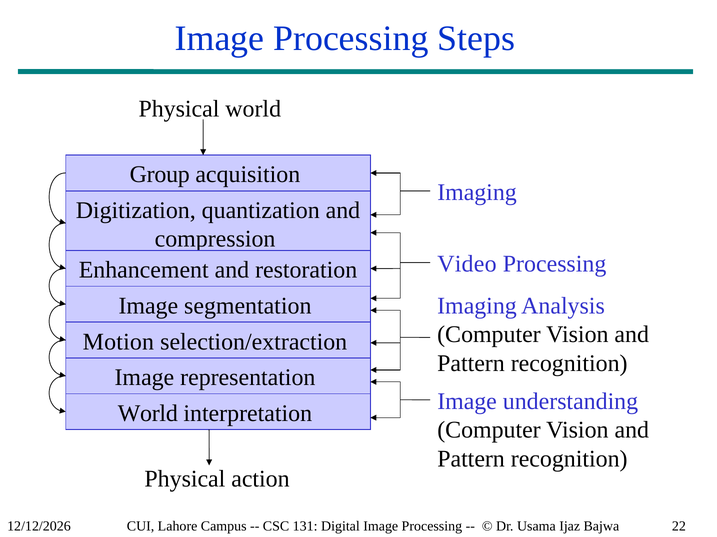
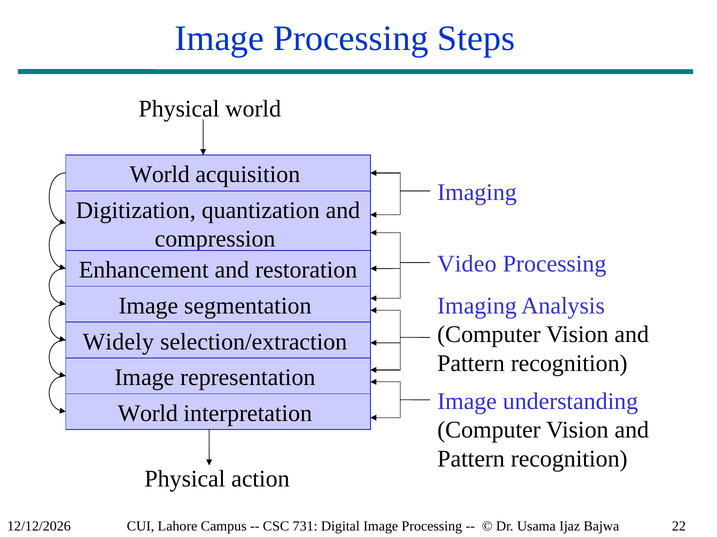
Group at (160, 175): Group -> World
Motion: Motion -> Widely
131: 131 -> 731
